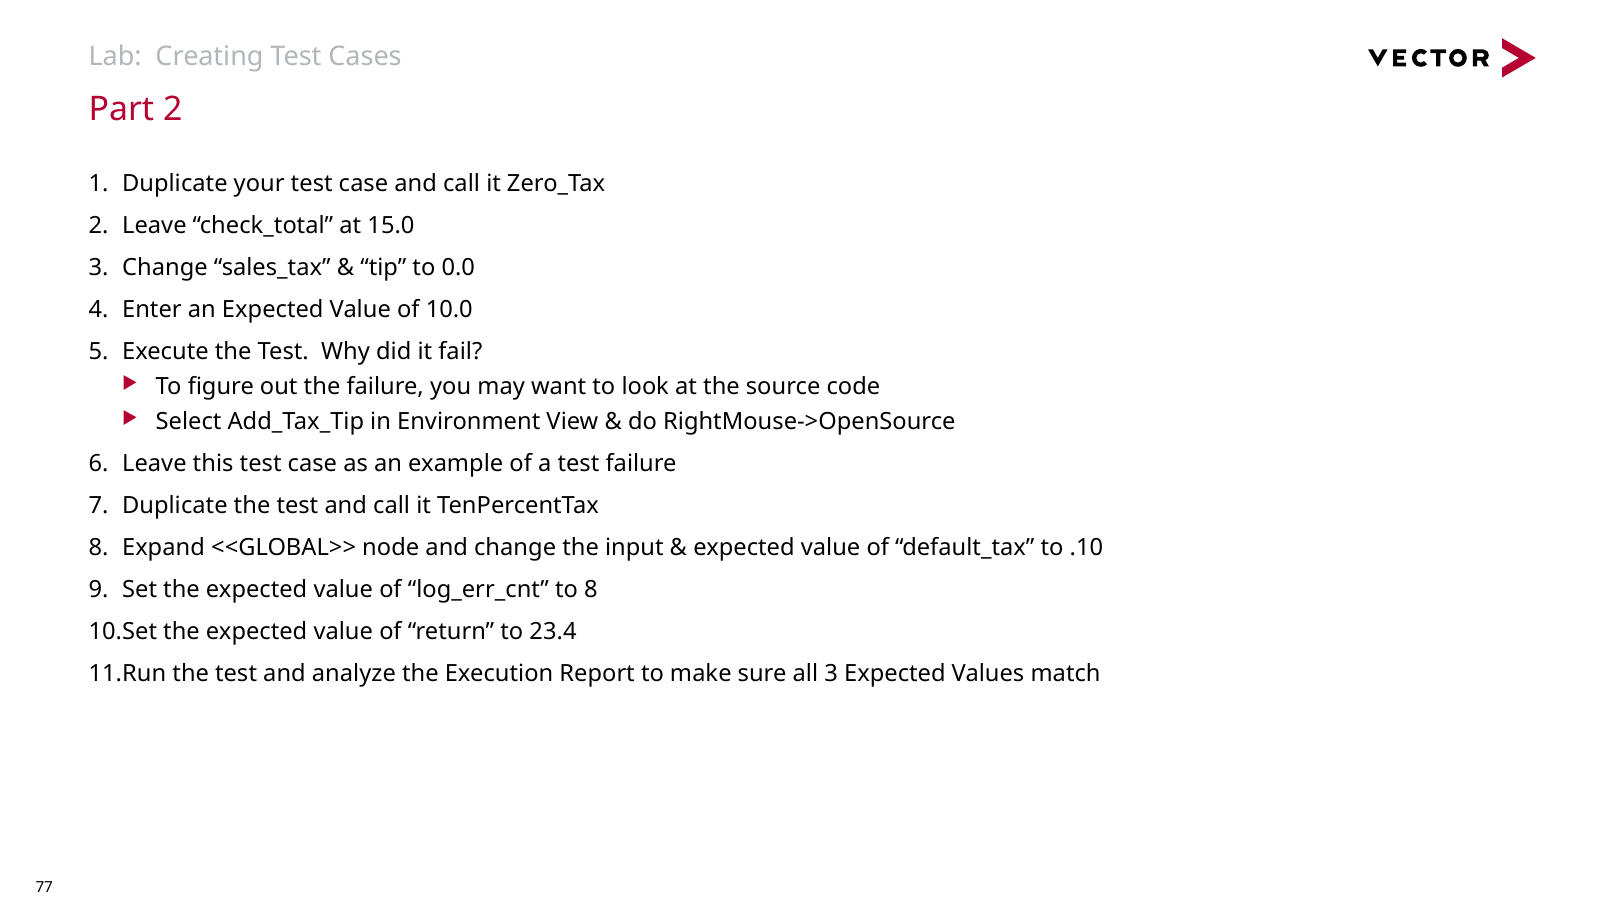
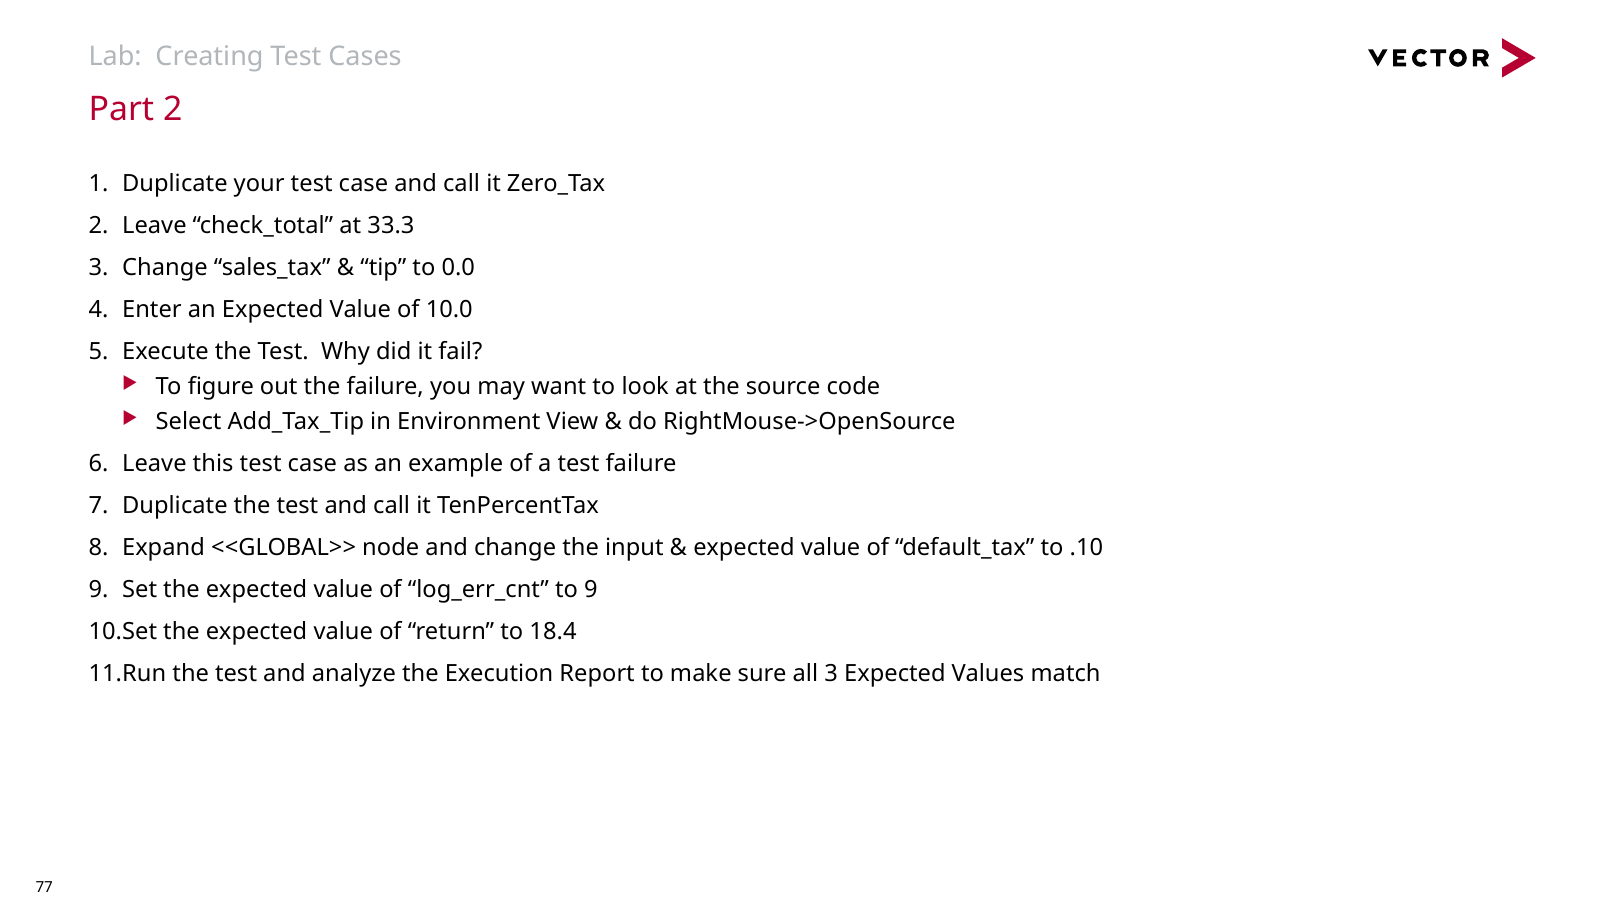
15.0: 15.0 -> 33.3
to 8: 8 -> 9
23.4: 23.4 -> 18.4
